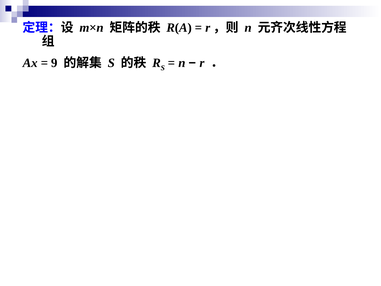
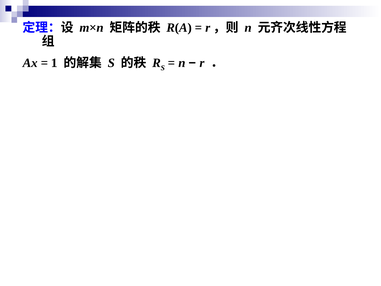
9: 9 -> 1
